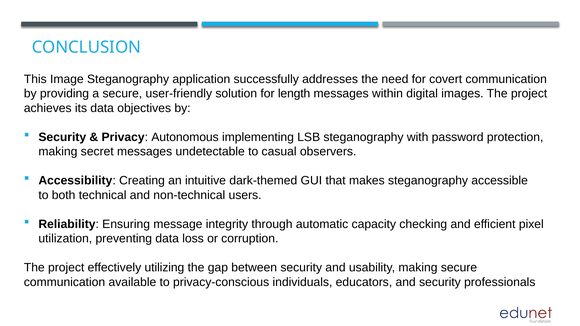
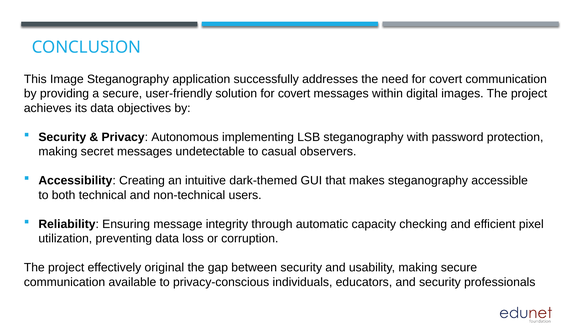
solution for length: length -> covert
utilizing: utilizing -> original
